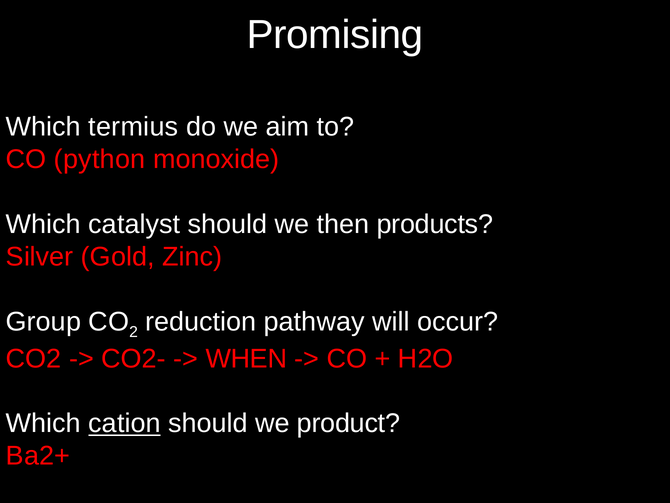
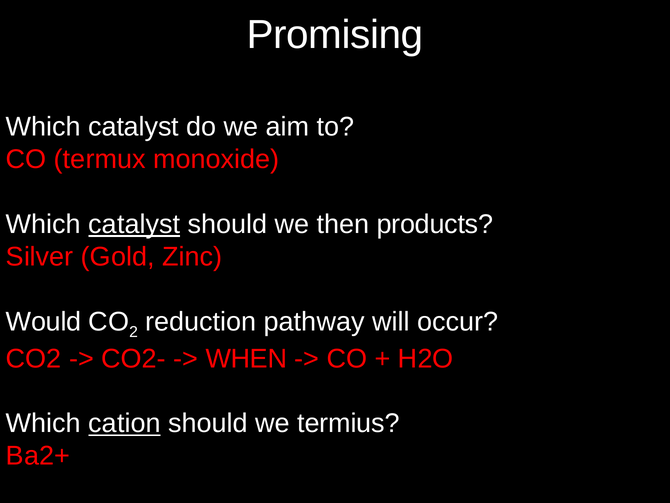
termius at (133, 127): termius -> catalyst
python: python -> termux
catalyst at (134, 224) underline: none -> present
Group: Group -> Would
product: product -> termius
